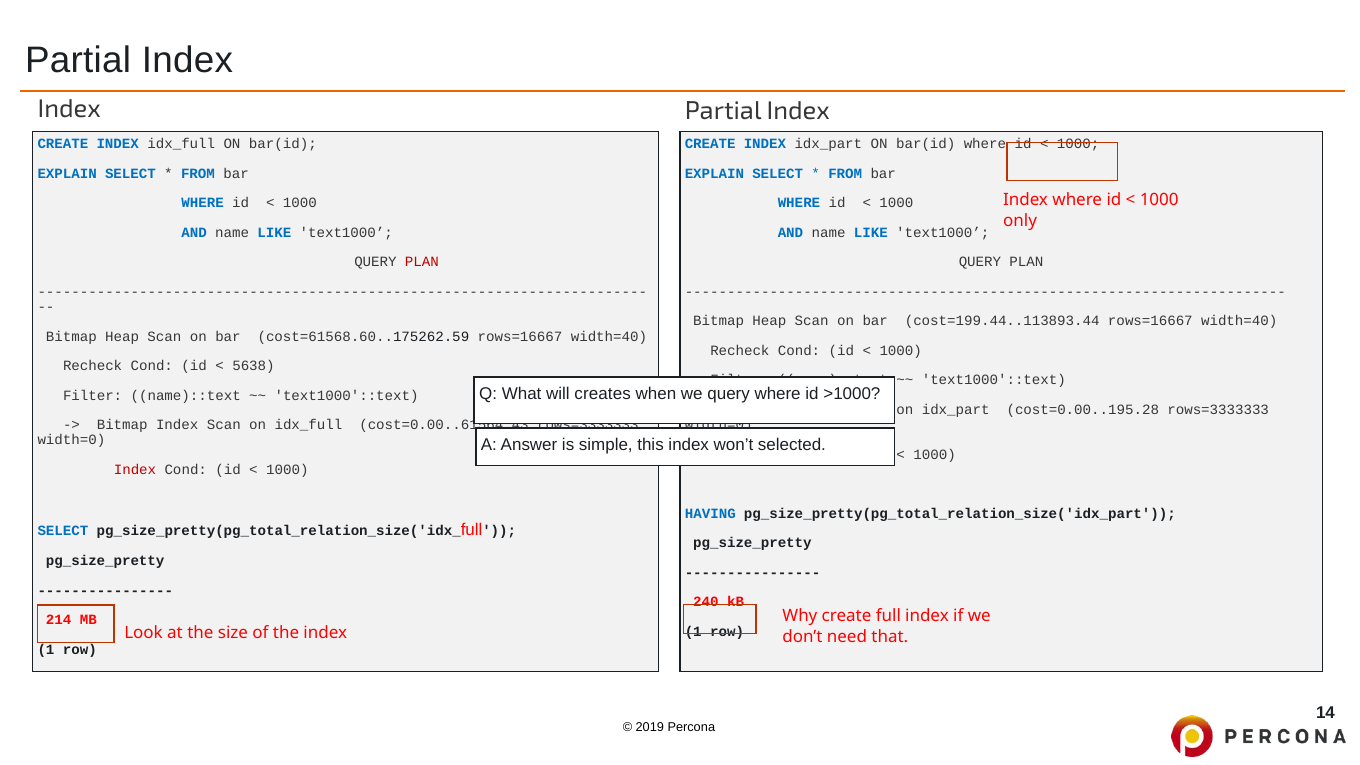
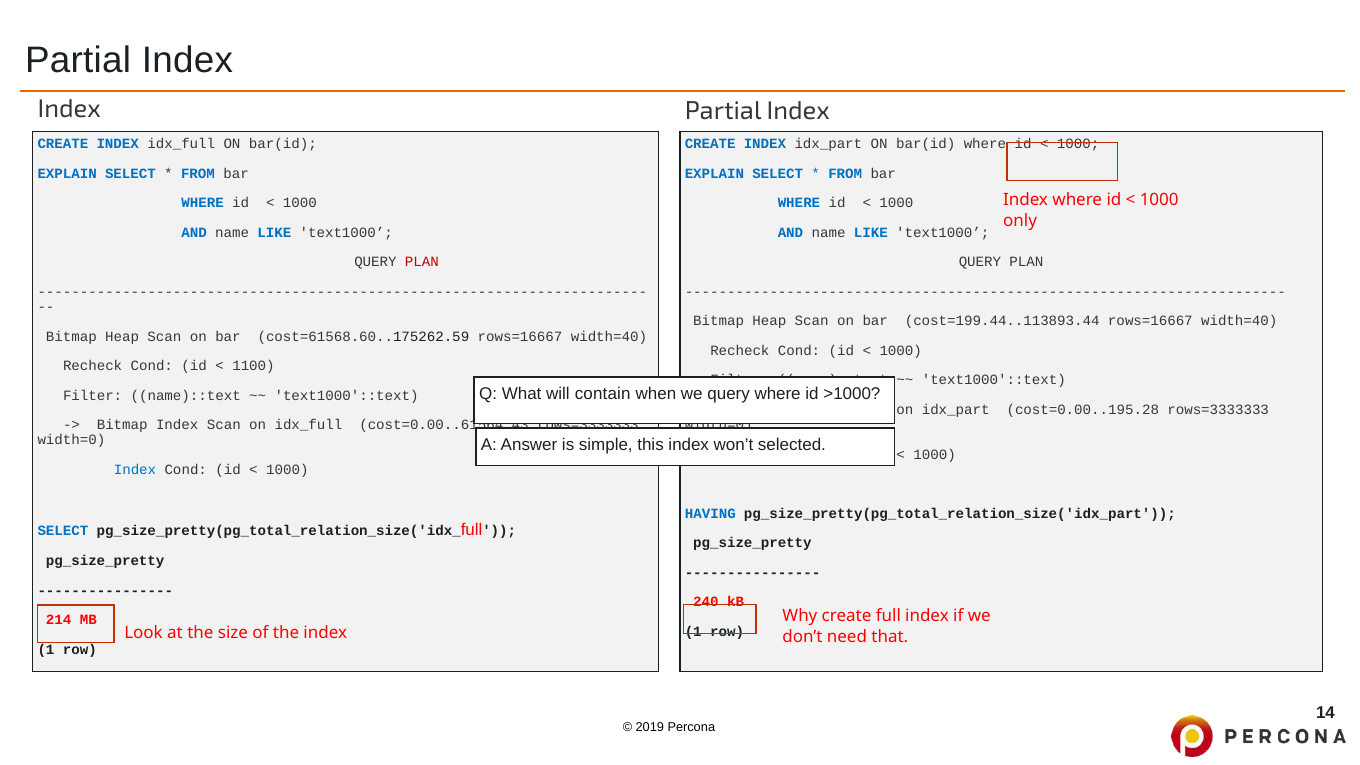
5638: 5638 -> 1100
creates: creates -> contain
Index at (135, 470) colour: red -> blue
